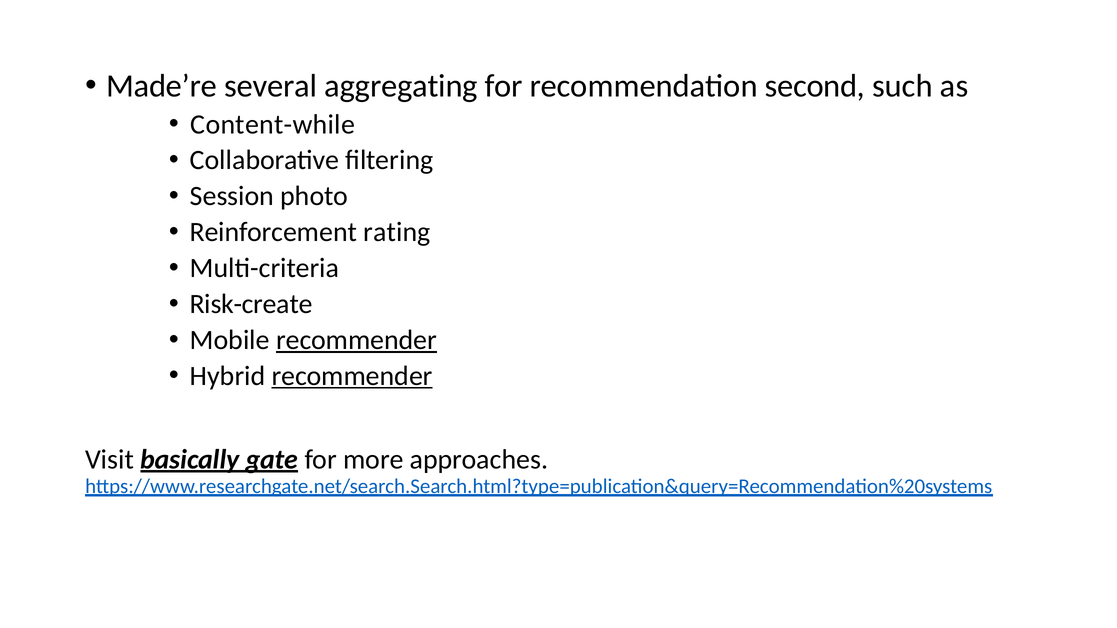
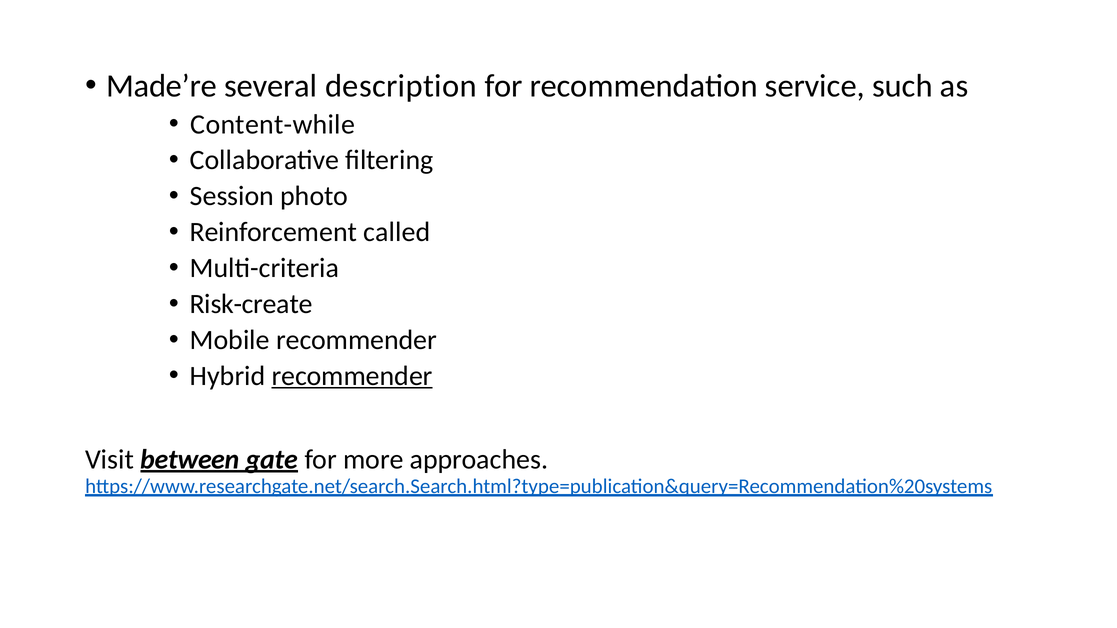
aggregating: aggregating -> description
second: second -> service
rating: rating -> called
recommender at (357, 340) underline: present -> none
basically: basically -> between
